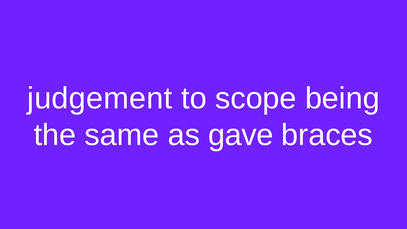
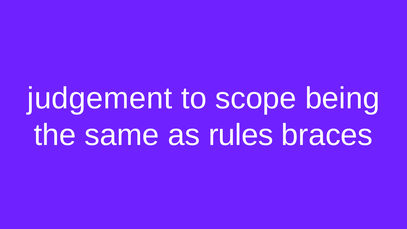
gave: gave -> rules
